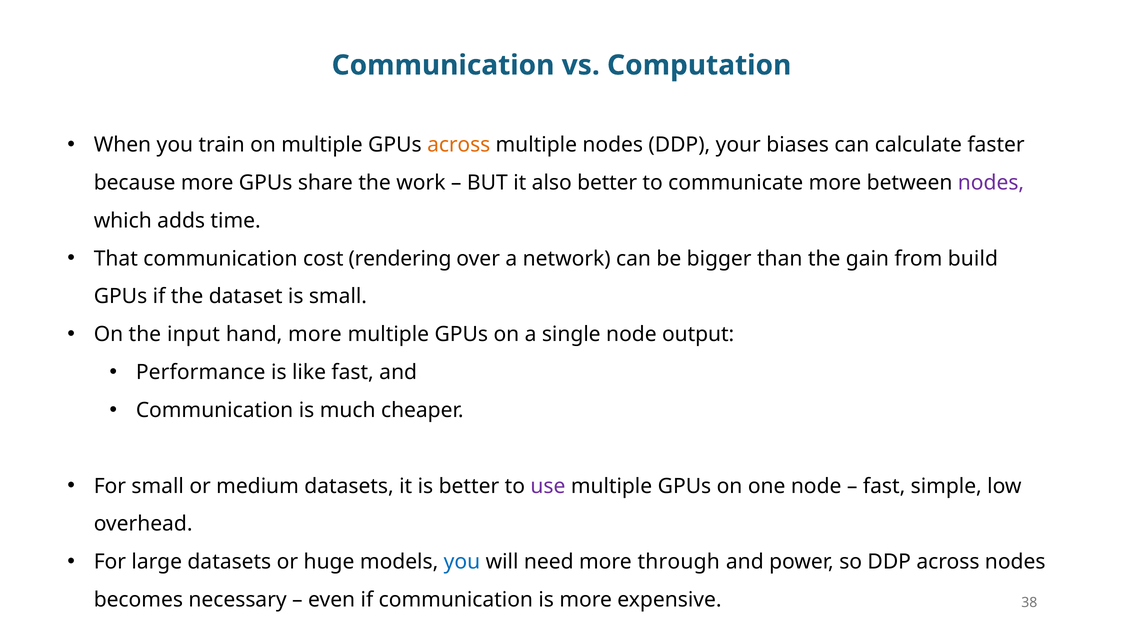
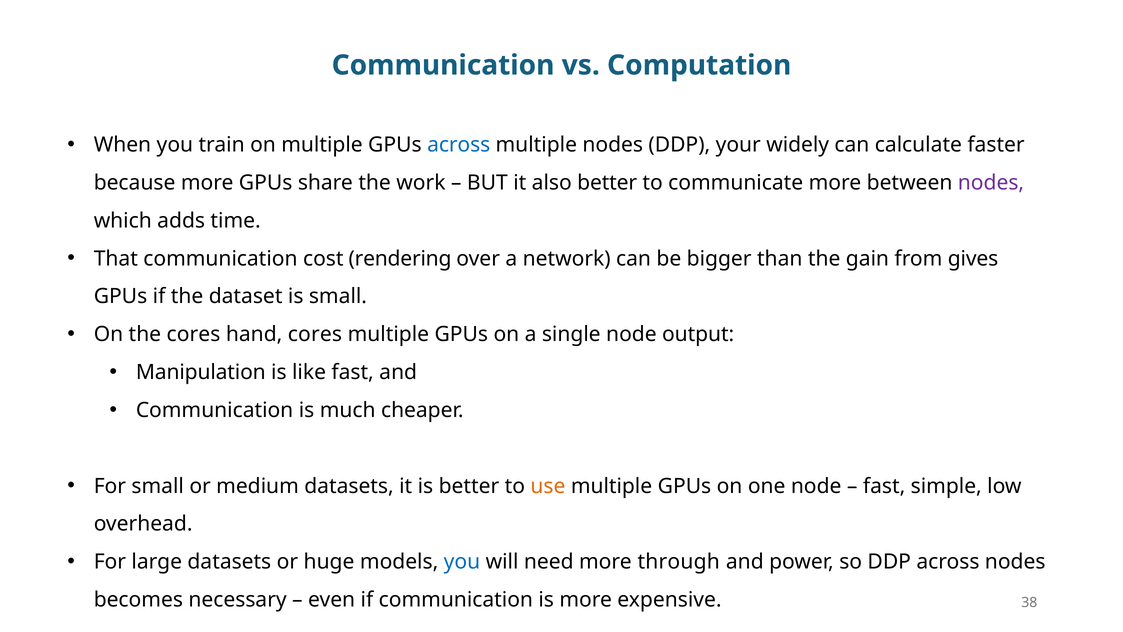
across at (459, 145) colour: orange -> blue
biases: biases -> widely
build: build -> gives
the input: input -> cores
hand more: more -> cores
Performance: Performance -> Manipulation
use colour: purple -> orange
